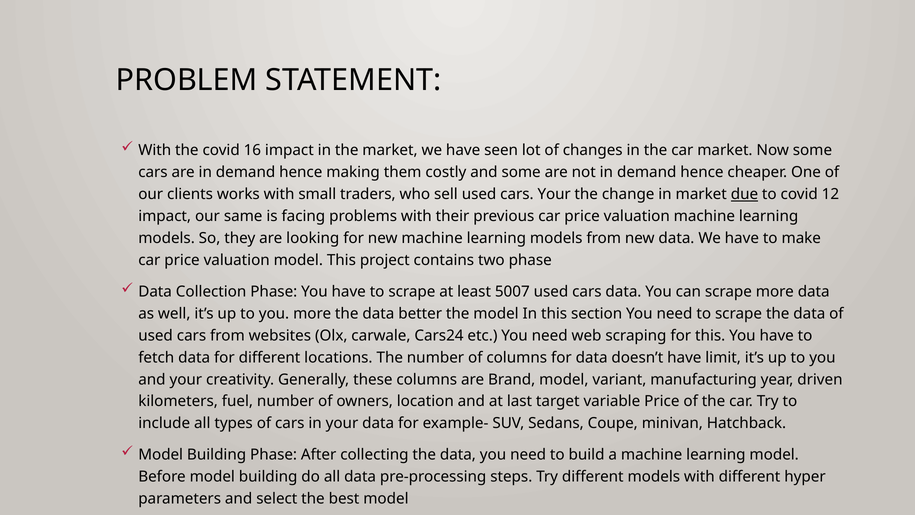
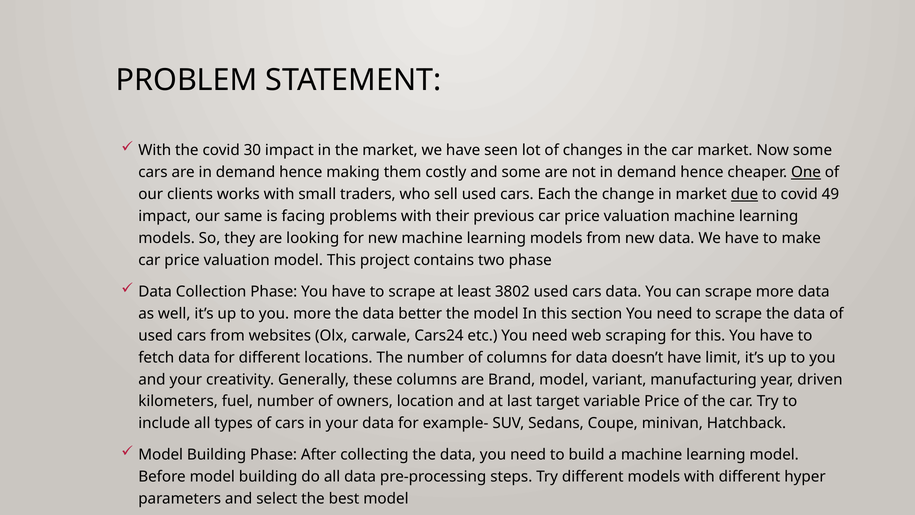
16: 16 -> 30
One underline: none -> present
cars Your: Your -> Each
12: 12 -> 49
5007: 5007 -> 3802
